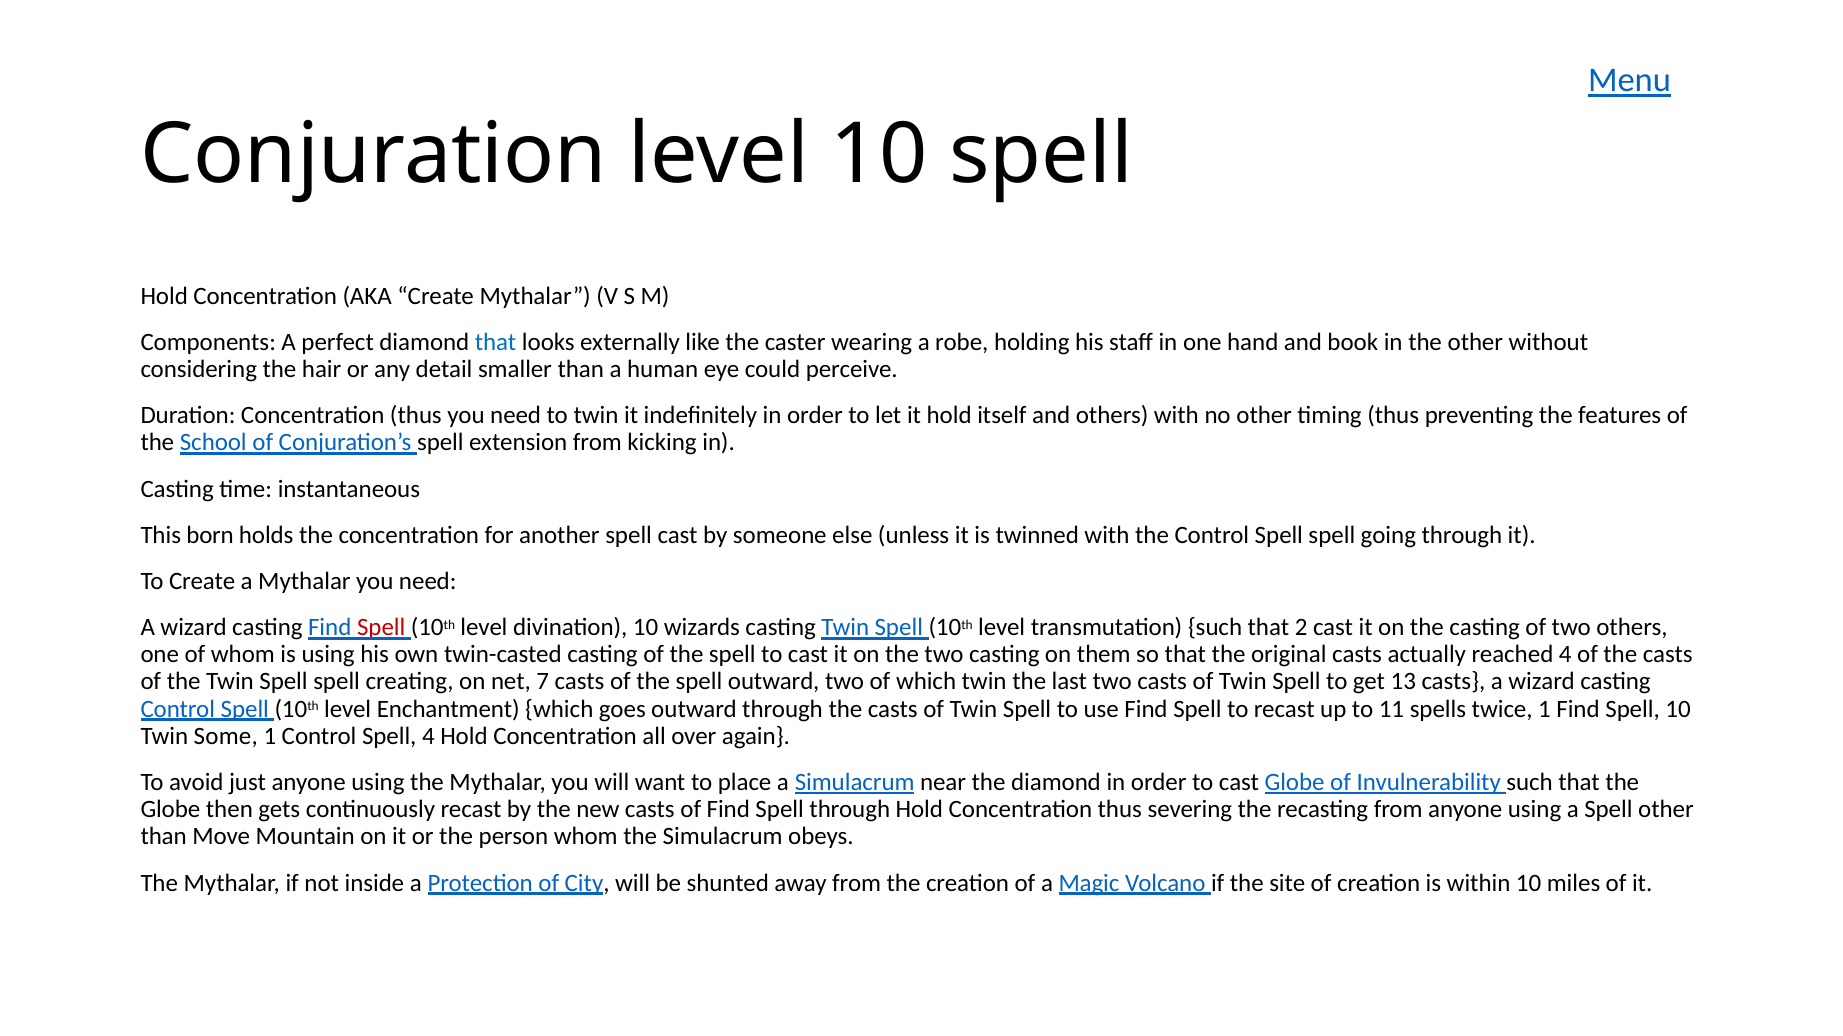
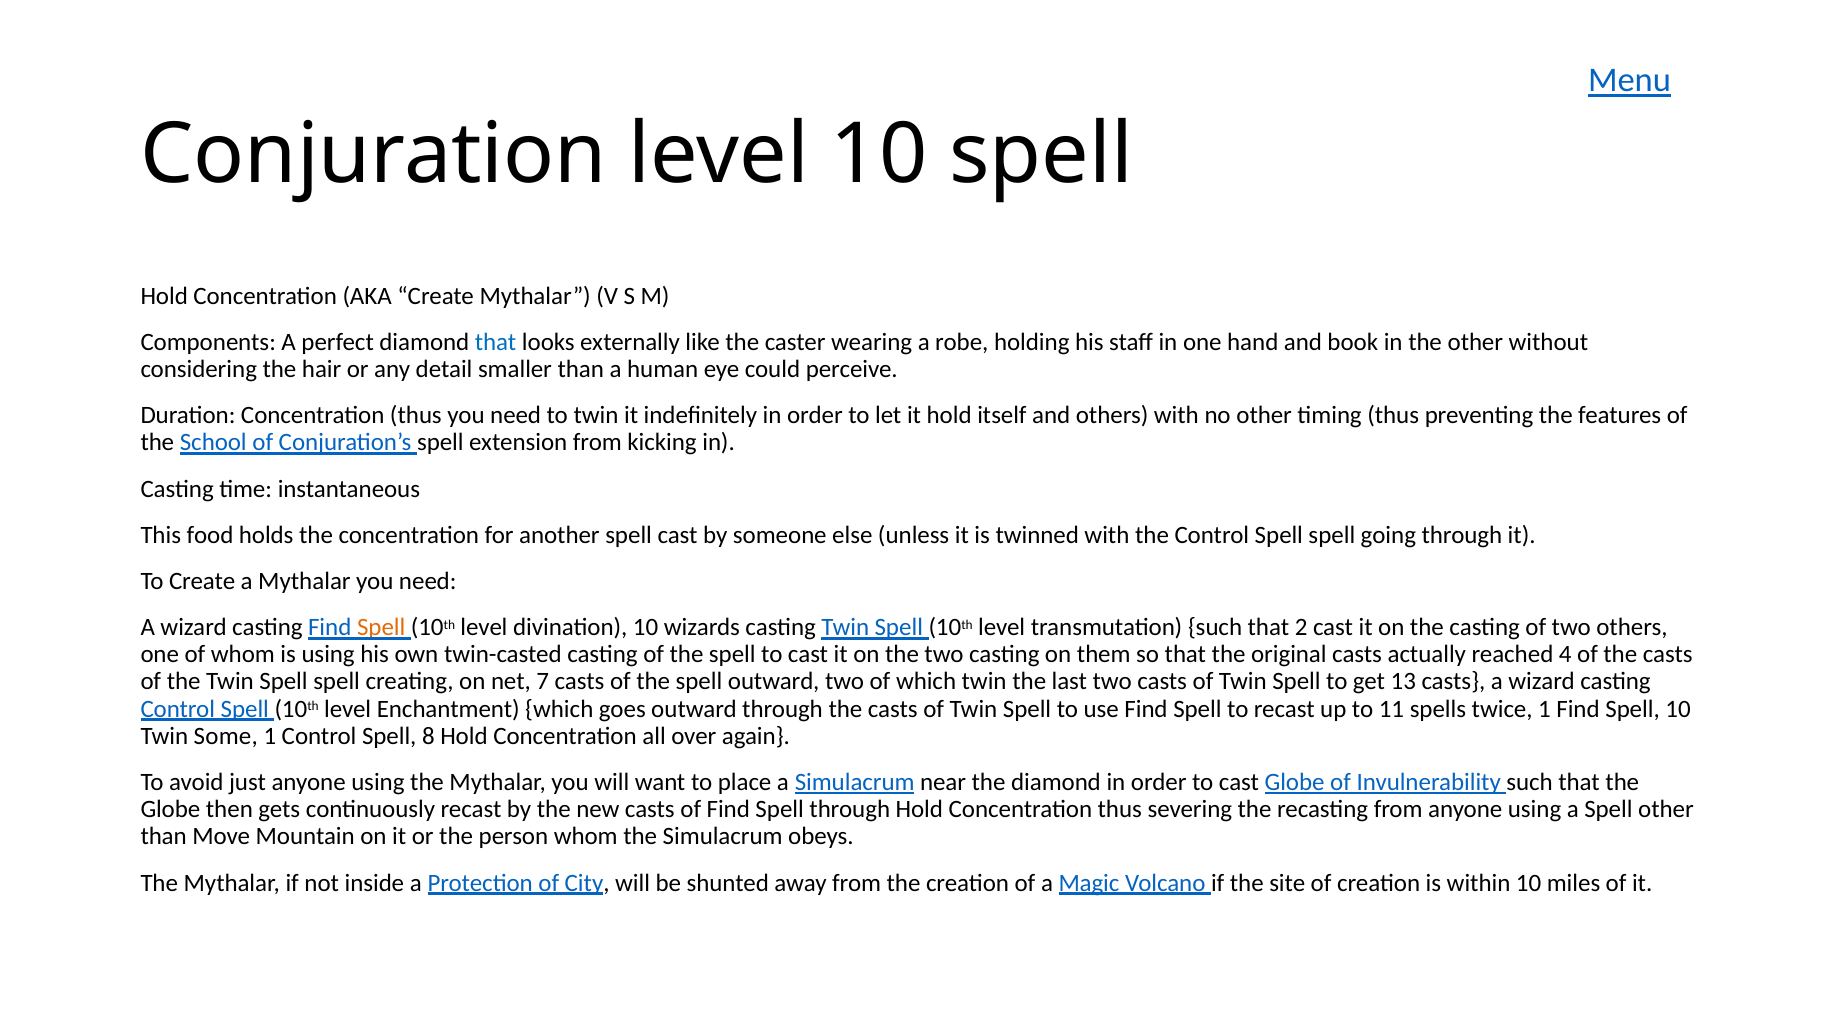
born: born -> food
Spell at (381, 628) colour: red -> orange
Spell 4: 4 -> 8
